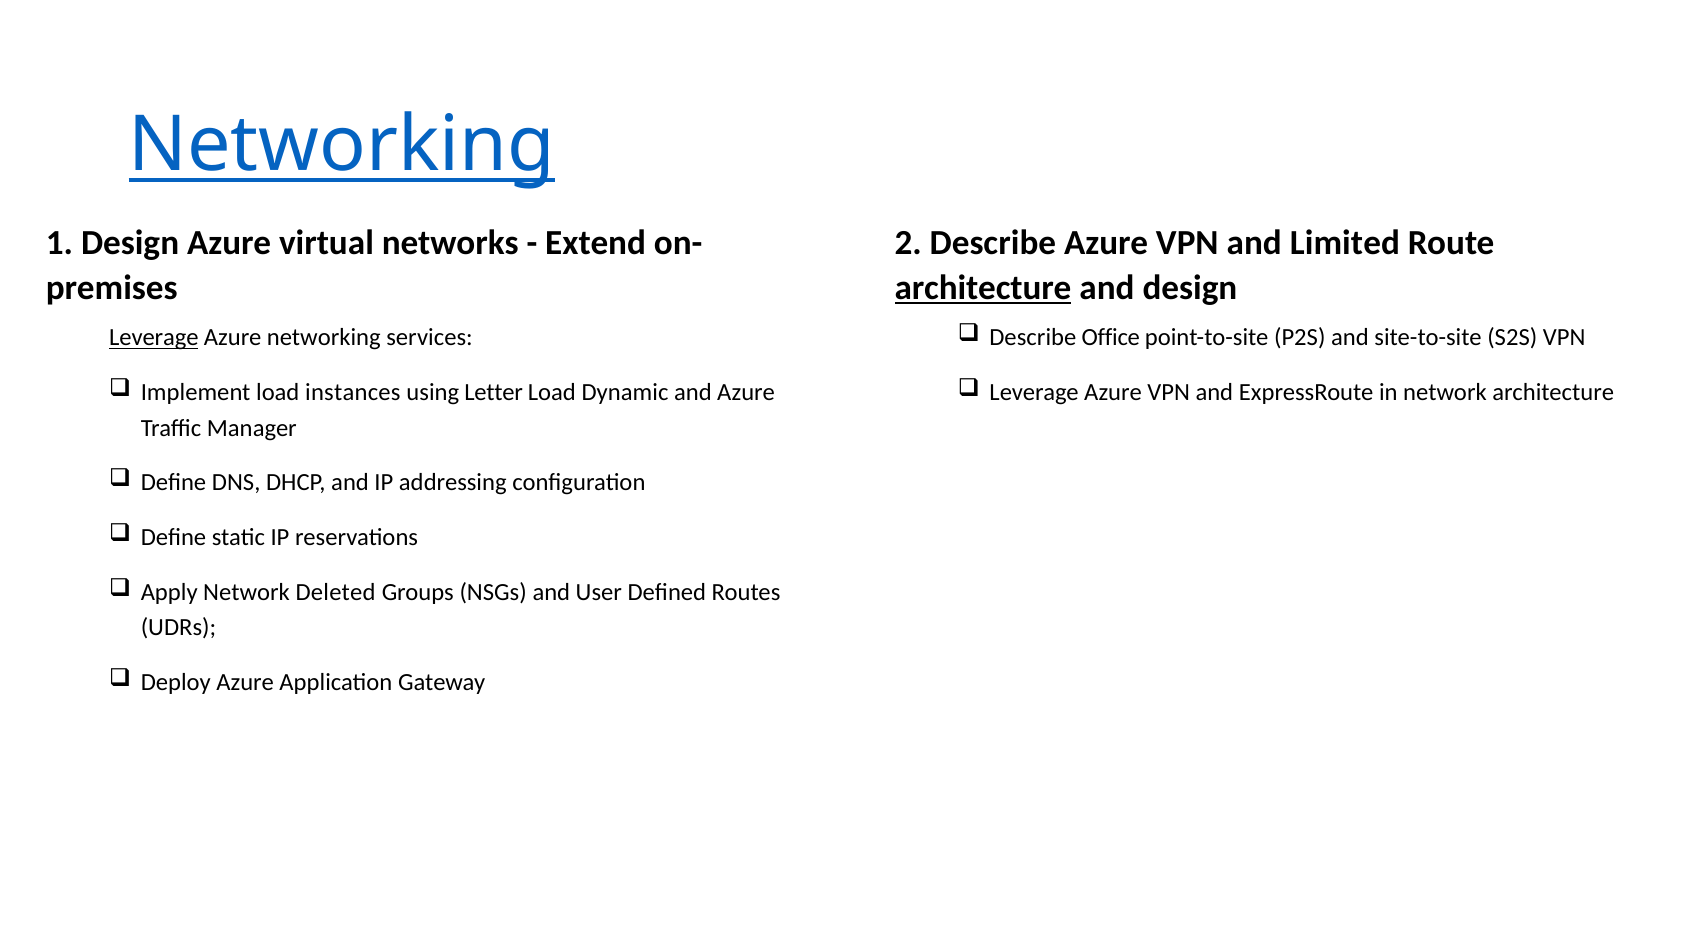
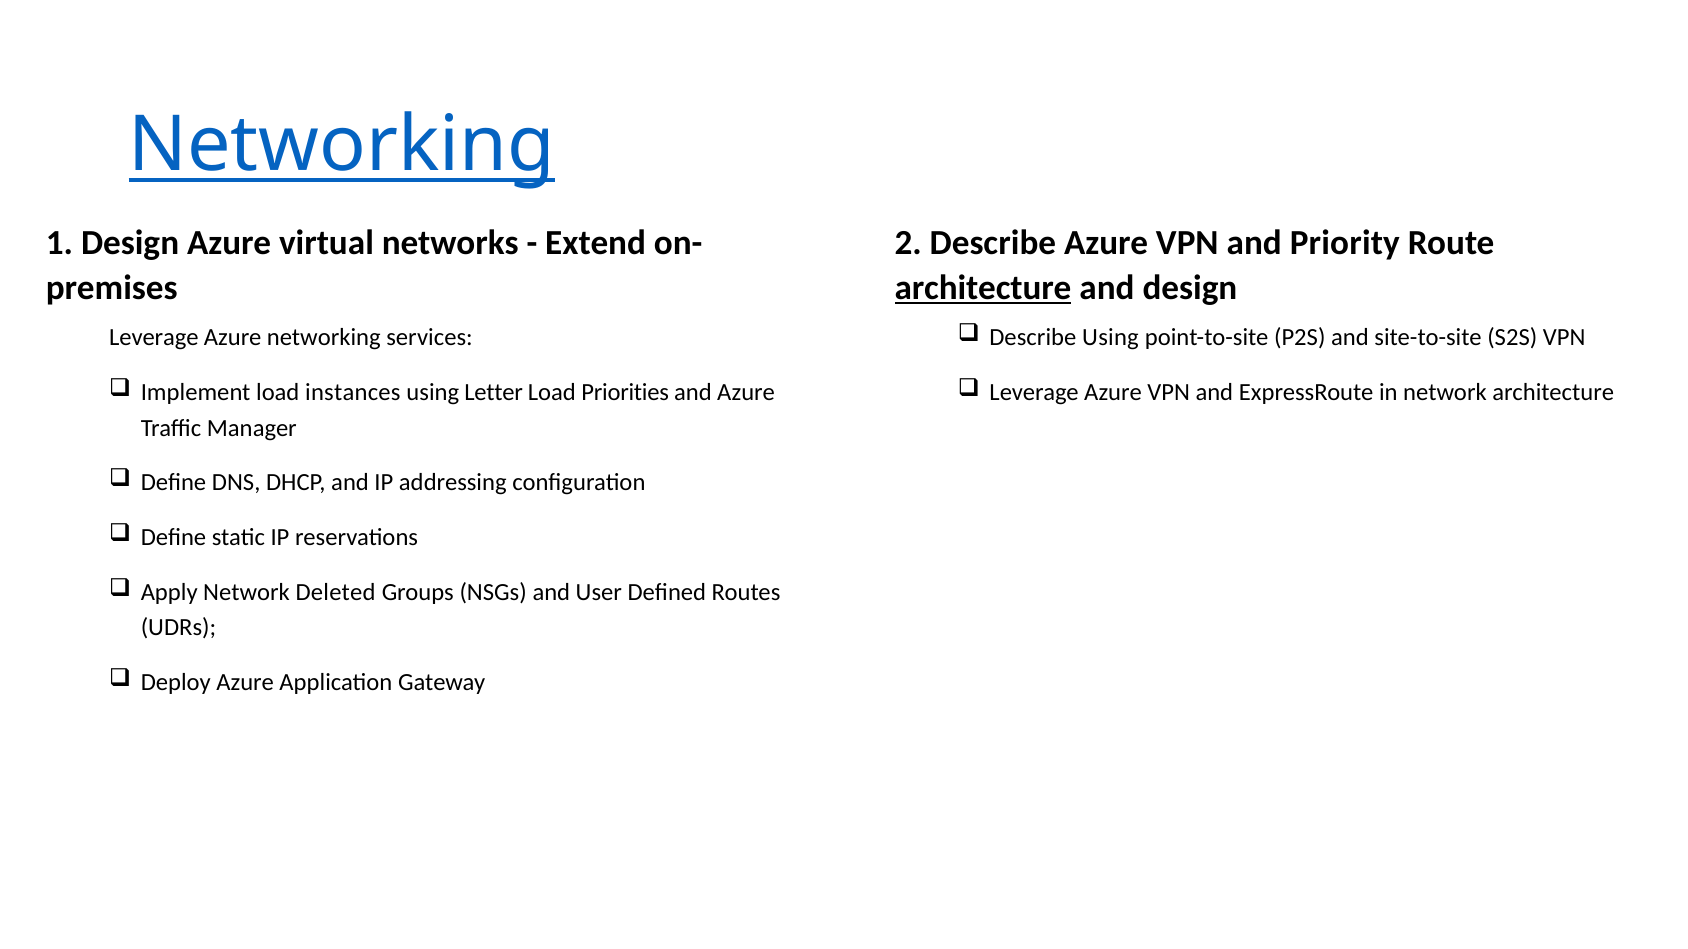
Limited: Limited -> Priority
Describe Office: Office -> Using
Leverage at (154, 338) underline: present -> none
Dynamic: Dynamic -> Priorities
